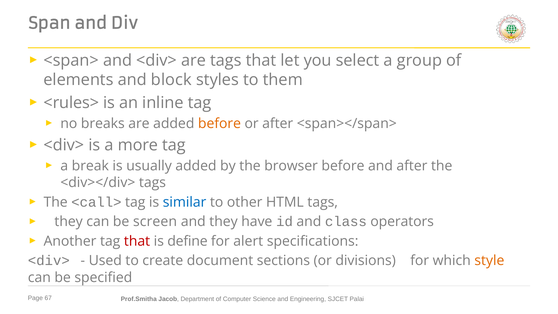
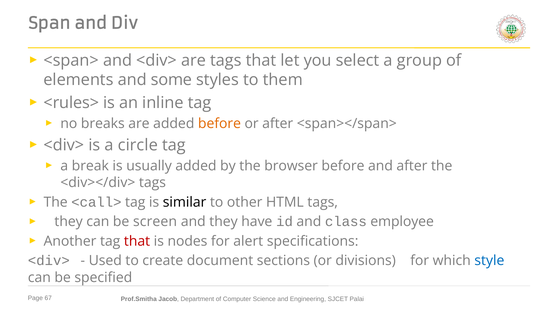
block: block -> some
more: more -> circle
similar colour: blue -> black
operators: operators -> employee
define: define -> nodes
style colour: orange -> blue
